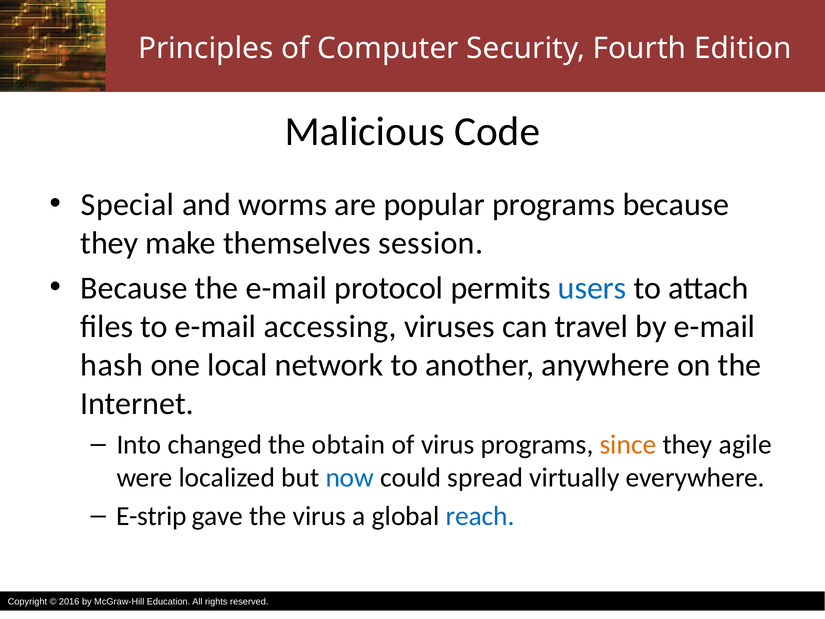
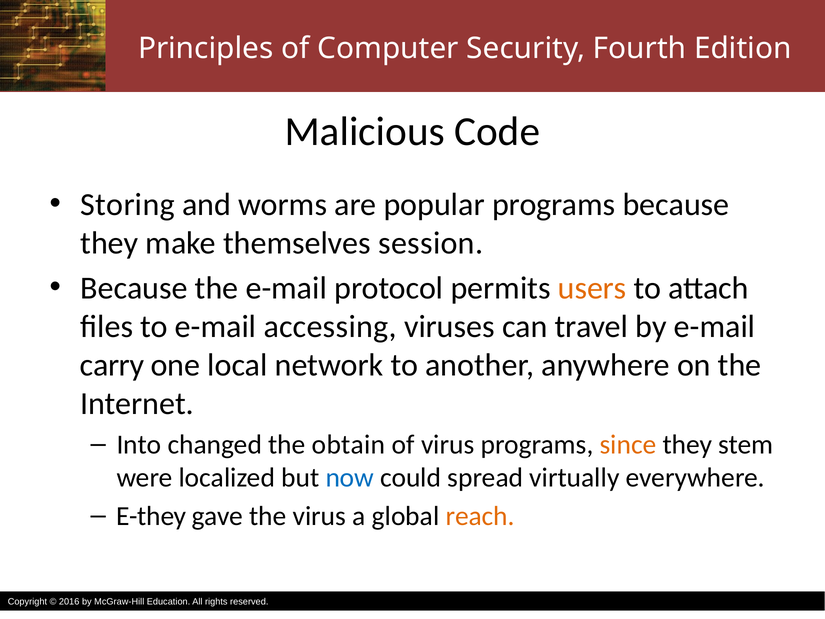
Special: Special -> Storing
users colour: blue -> orange
hash: hash -> carry
agile: agile -> stem
E-strip: E-strip -> E-they
reach colour: blue -> orange
